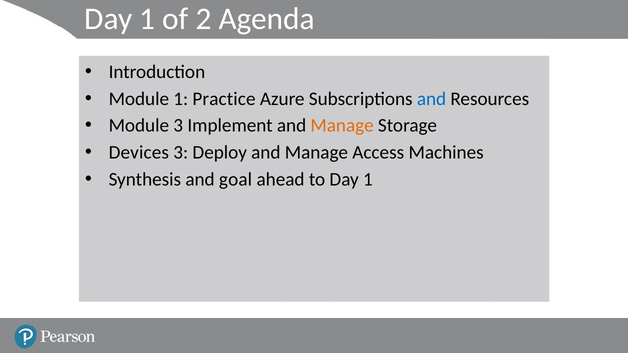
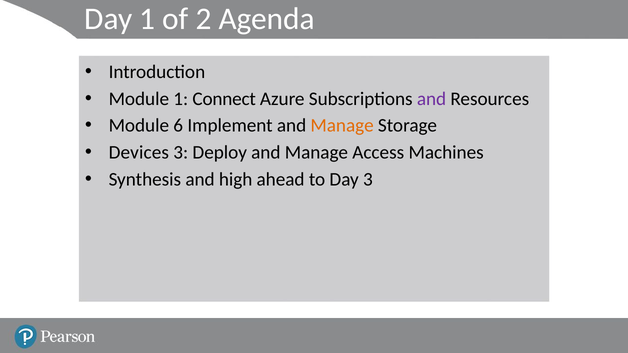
Practice: Practice -> Connect
and at (432, 99) colour: blue -> purple
Module 3: 3 -> 6
goal: goal -> high
to Day 1: 1 -> 3
